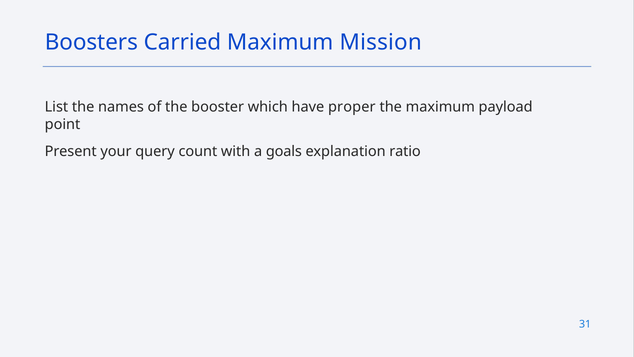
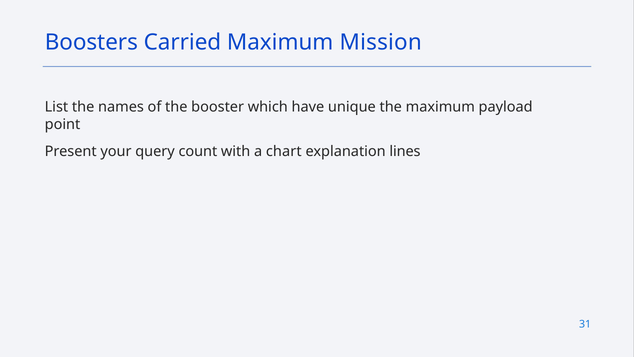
proper: proper -> unique
goals: goals -> chart
ratio: ratio -> lines
